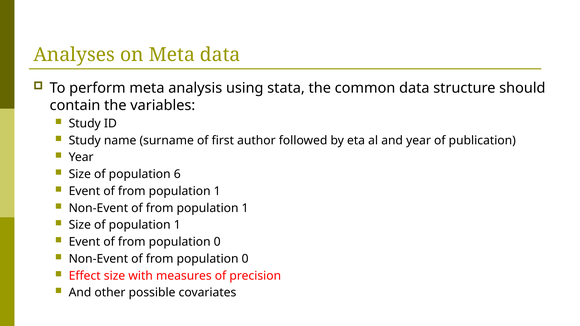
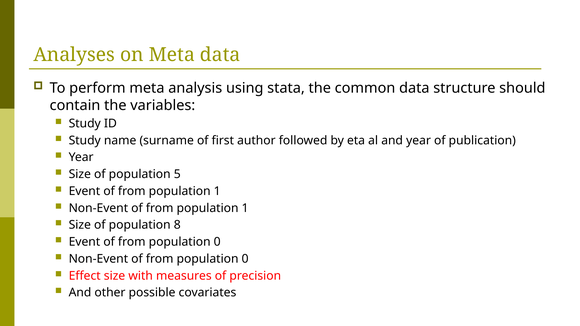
6: 6 -> 5
of population 1: 1 -> 8
